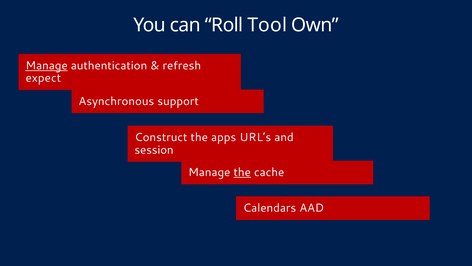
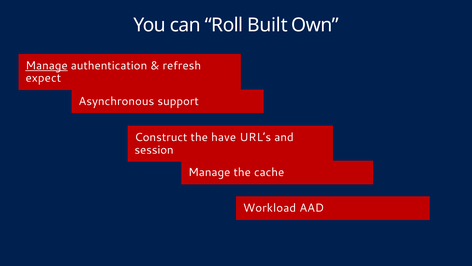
Tool: Tool -> Built
apps: apps -> have
the at (242, 172) underline: present -> none
Calendars: Calendars -> Workload
